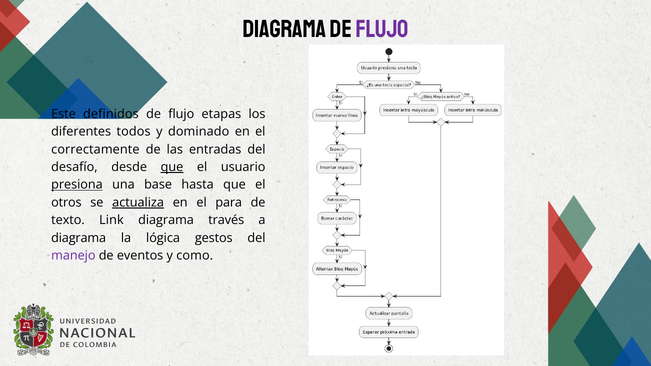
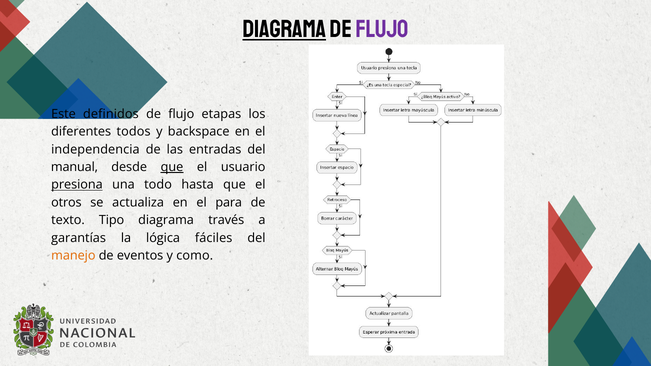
DIAGRAMA at (284, 29) underline: none -> present
dominado: dominado -> backspace
correctamente: correctamente -> independencia
desafío: desafío -> manual
base: base -> todo
actualiza underline: present -> none
Link: Link -> Tipo
diagrama at (79, 238): diagrama -> garantías
gestos: gestos -> fáciles
manejo colour: purple -> orange
